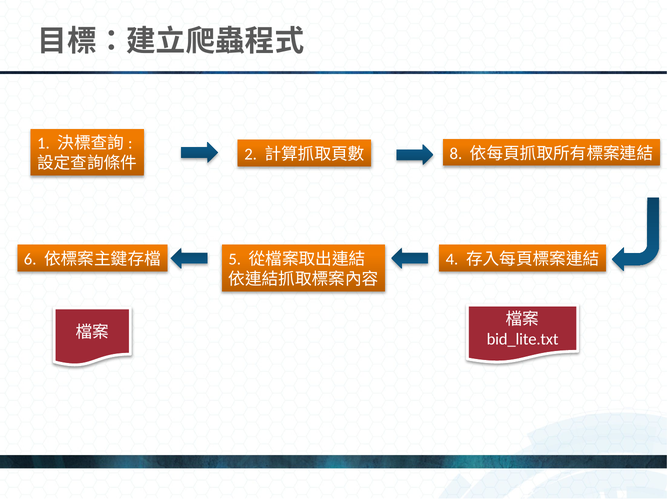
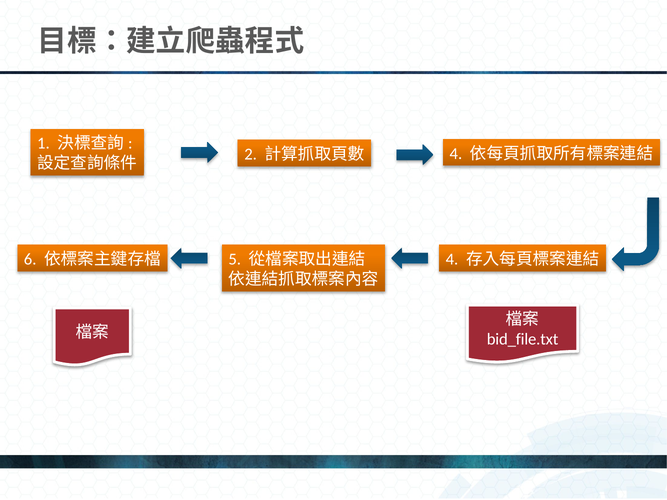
8 at (456, 154): 8 -> 4
bid_lite.txt: bid_lite.txt -> bid_file.txt
